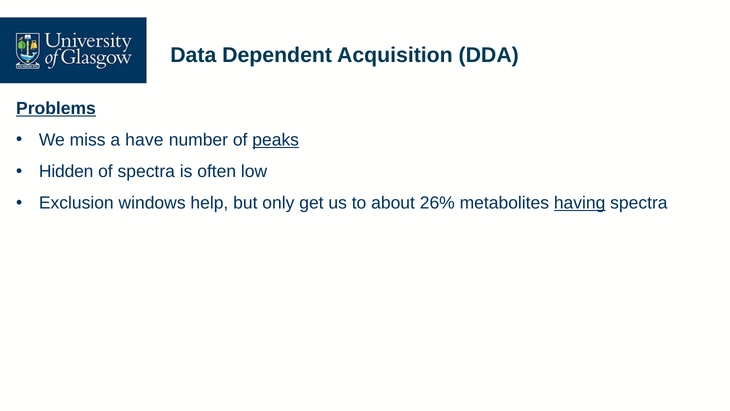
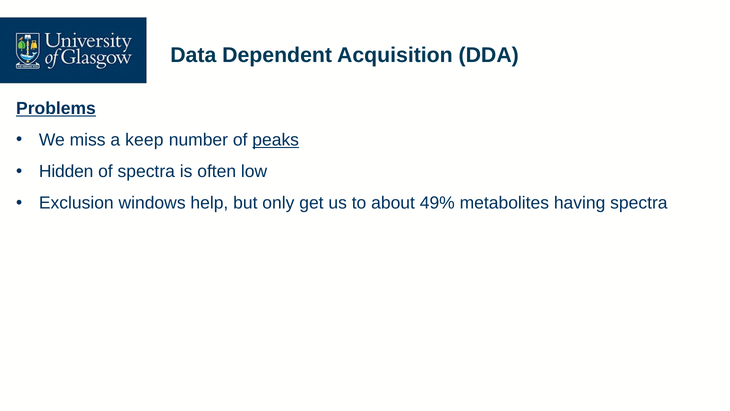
have: have -> keep
26%: 26% -> 49%
having underline: present -> none
